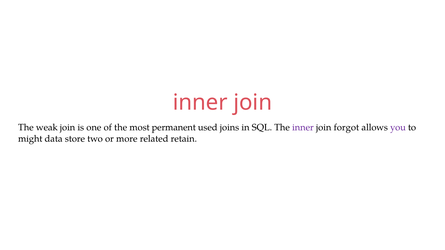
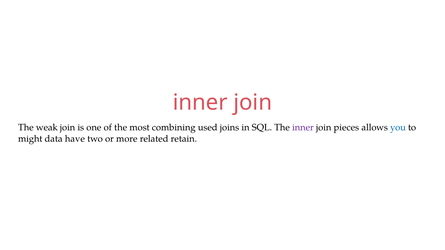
permanent: permanent -> combining
forgot: forgot -> pieces
you colour: purple -> blue
store: store -> have
